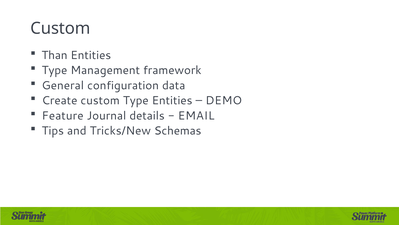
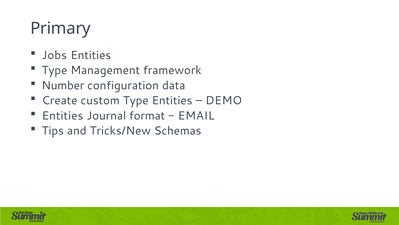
Custom at (60, 28): Custom -> Primary
Than: Than -> Jobs
General: General -> Number
Feature at (63, 115): Feature -> Entities
details: details -> format
